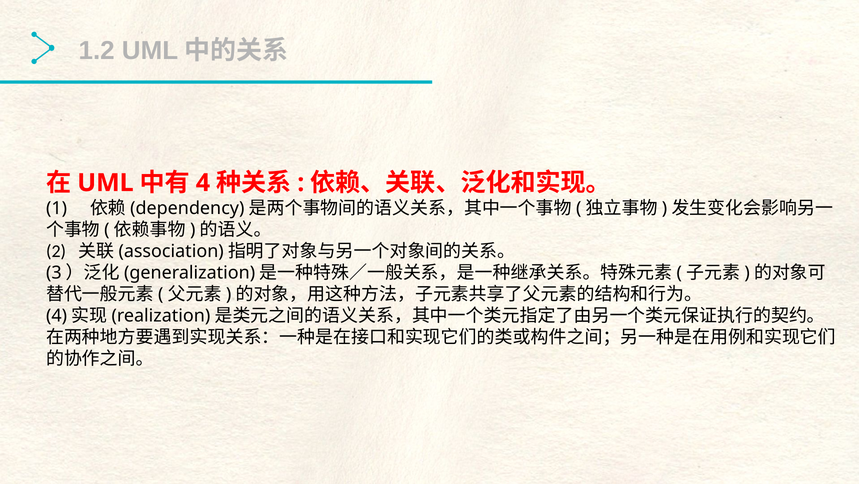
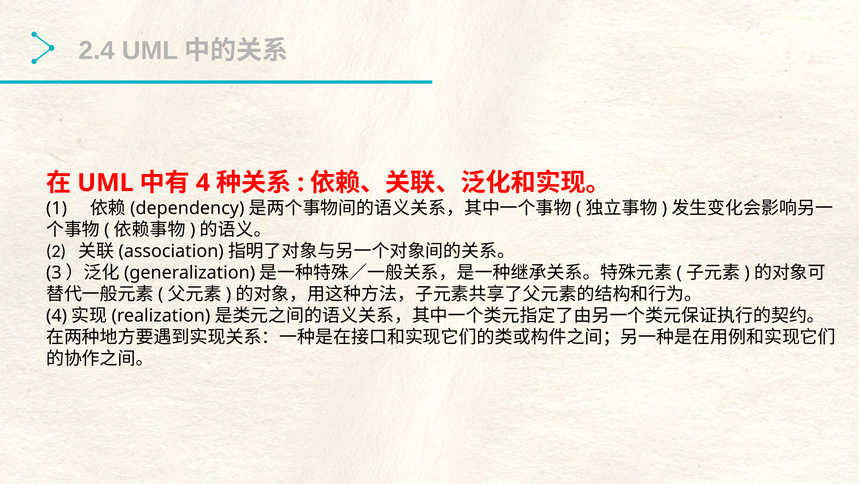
1.2: 1.2 -> 2.4
